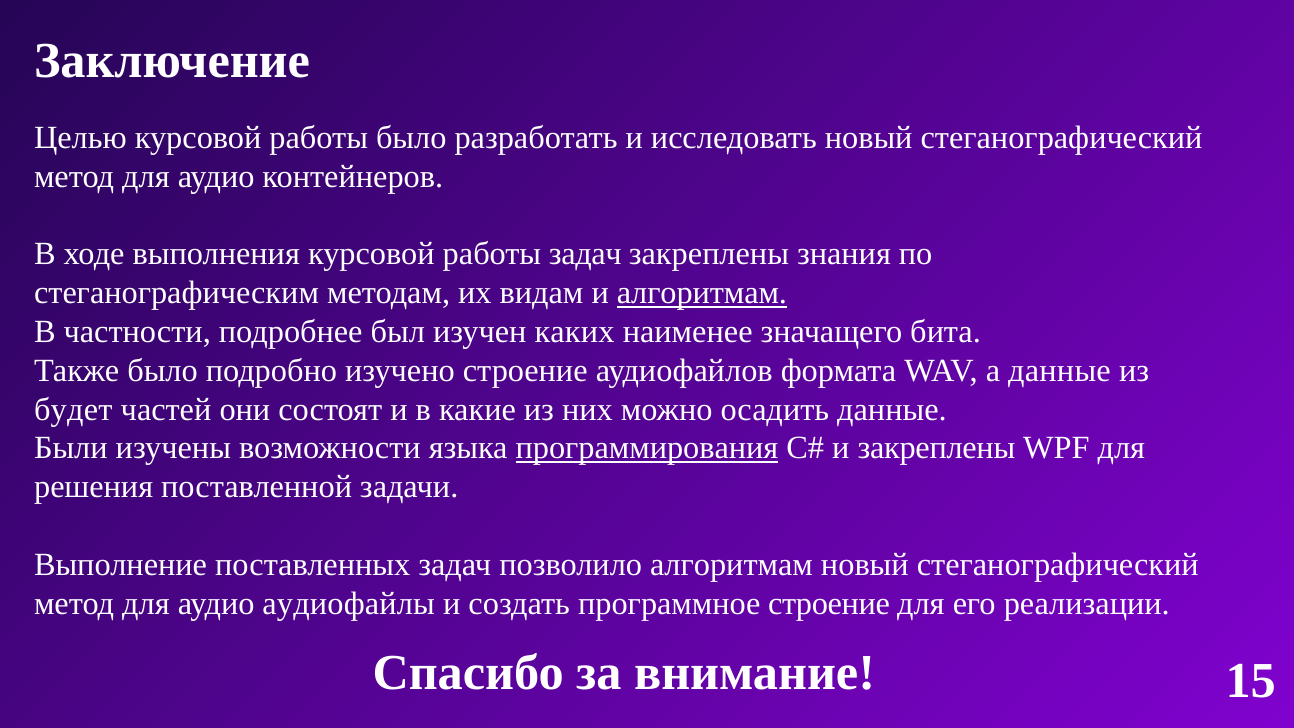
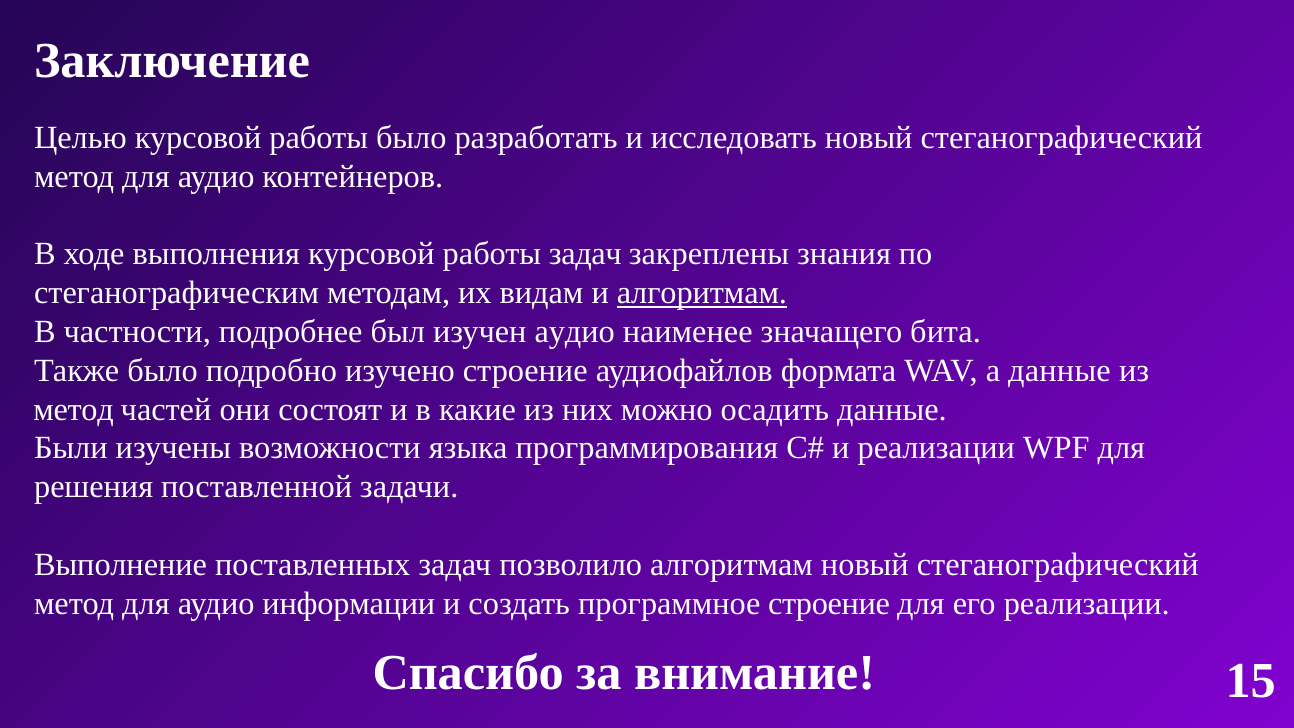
изучен каких: каких -> аудио
будет at (73, 409): будет -> метод
программирования underline: present -> none
и закреплены: закреплены -> реализации
аудиофайлы: аудиофайлы -> информации
